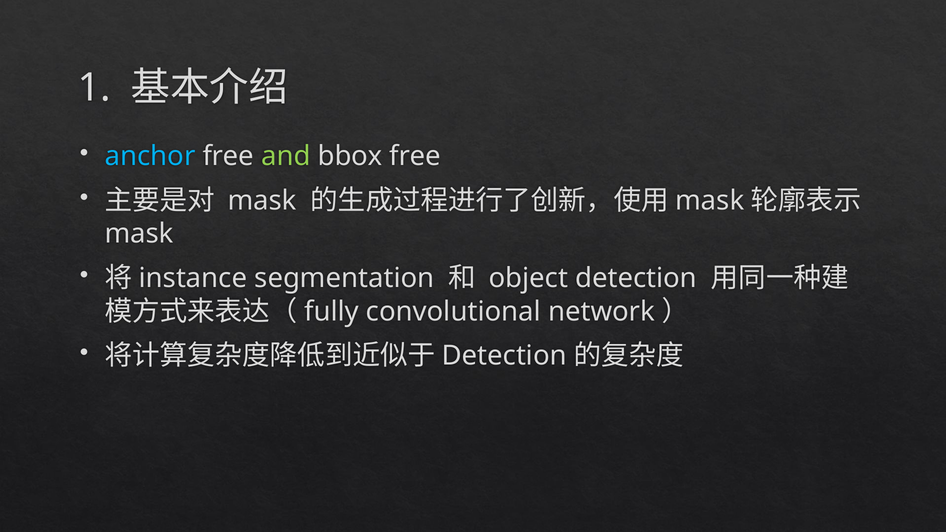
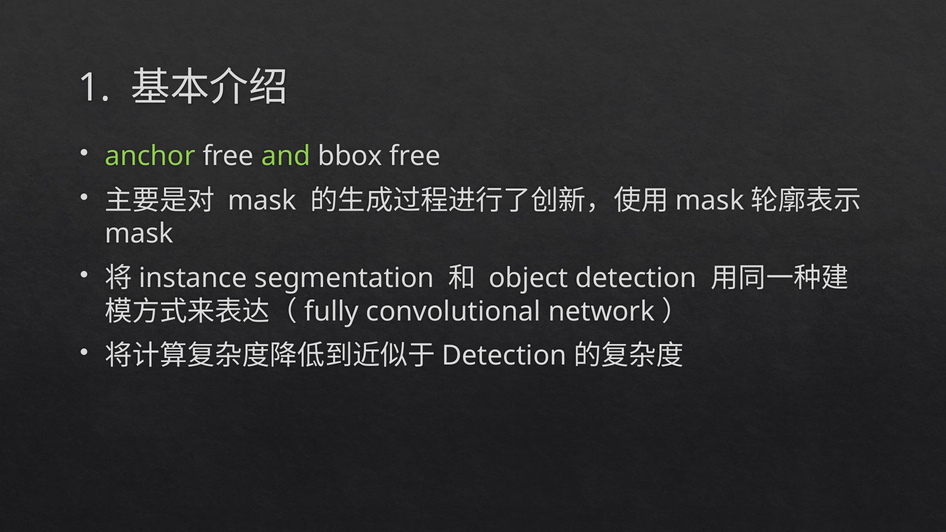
anchor colour: light blue -> light green
